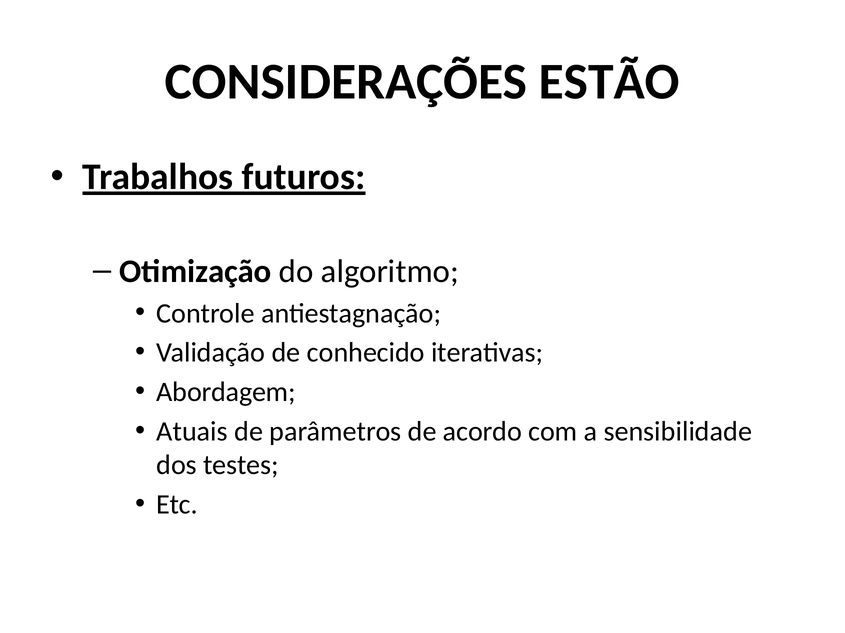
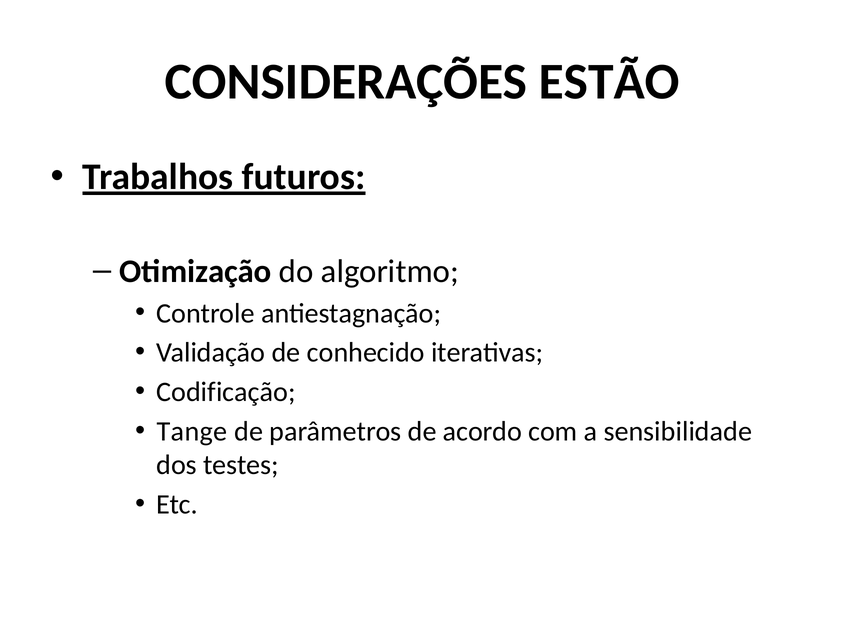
Abordagem: Abordagem -> Codificação
Atuais: Atuais -> Tange
